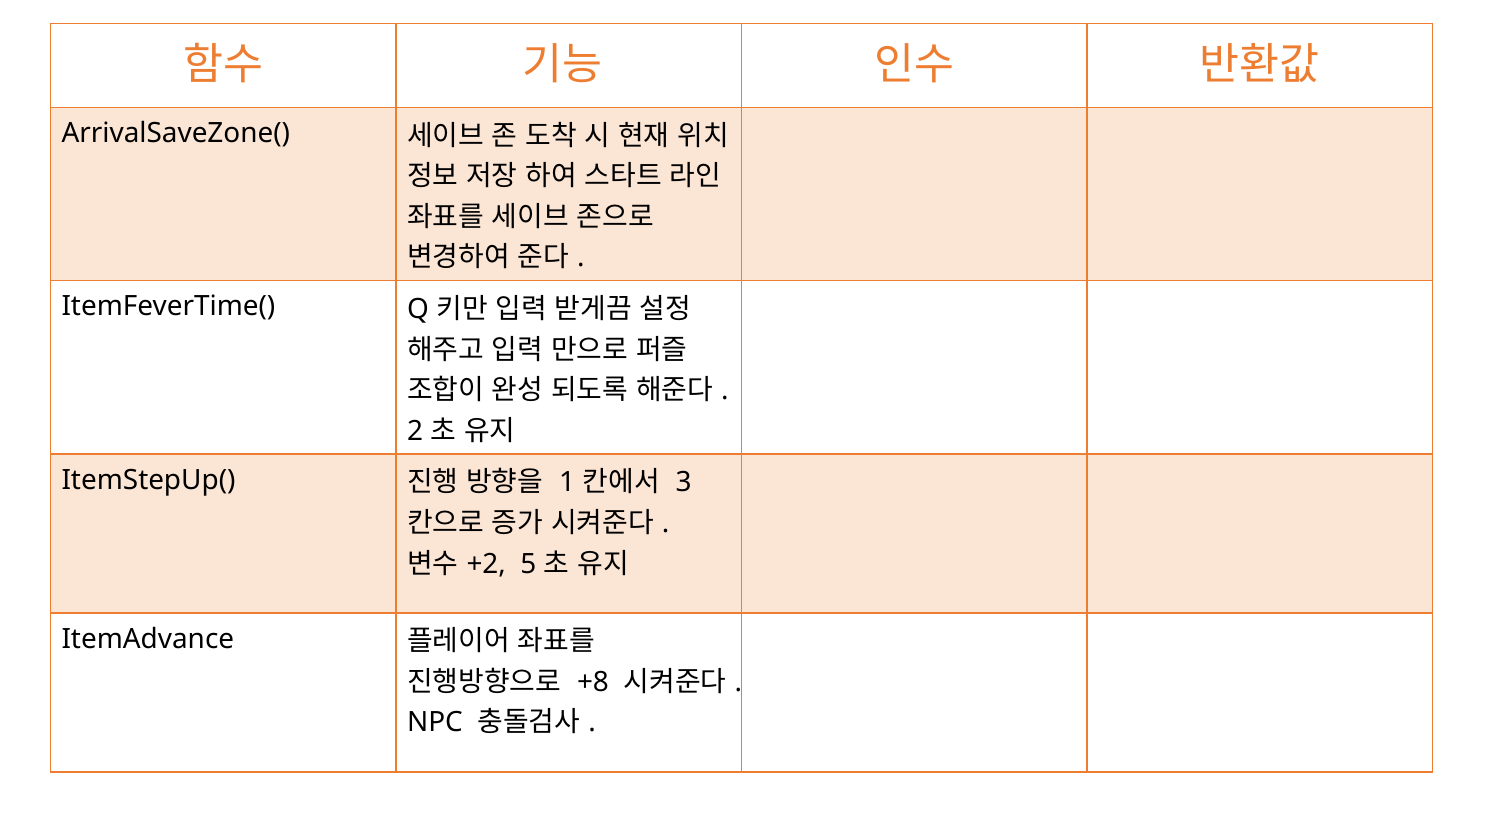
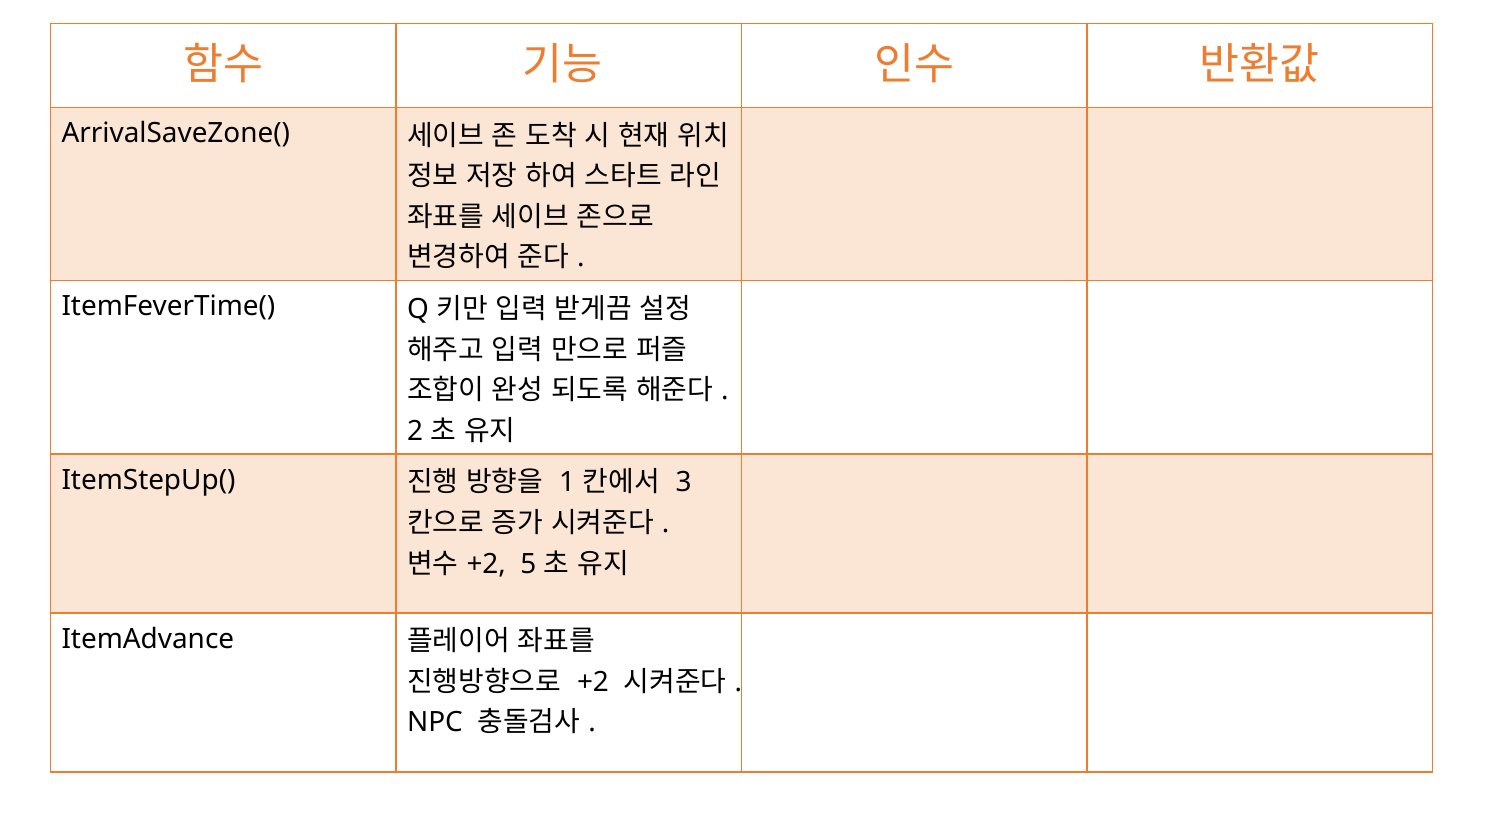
+8 at (593, 682): +8 -> +2
